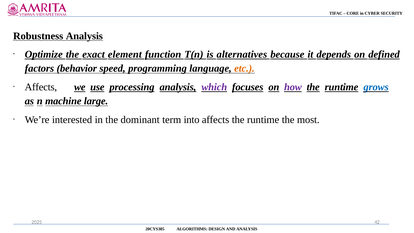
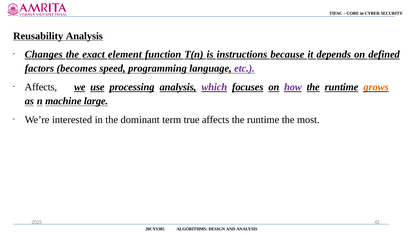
Robustness: Robustness -> Reusability
Optimize: Optimize -> Changes
alternatives: alternatives -> instructions
behavior: behavior -> becomes
etc colour: orange -> purple
grows colour: blue -> orange
into: into -> true
